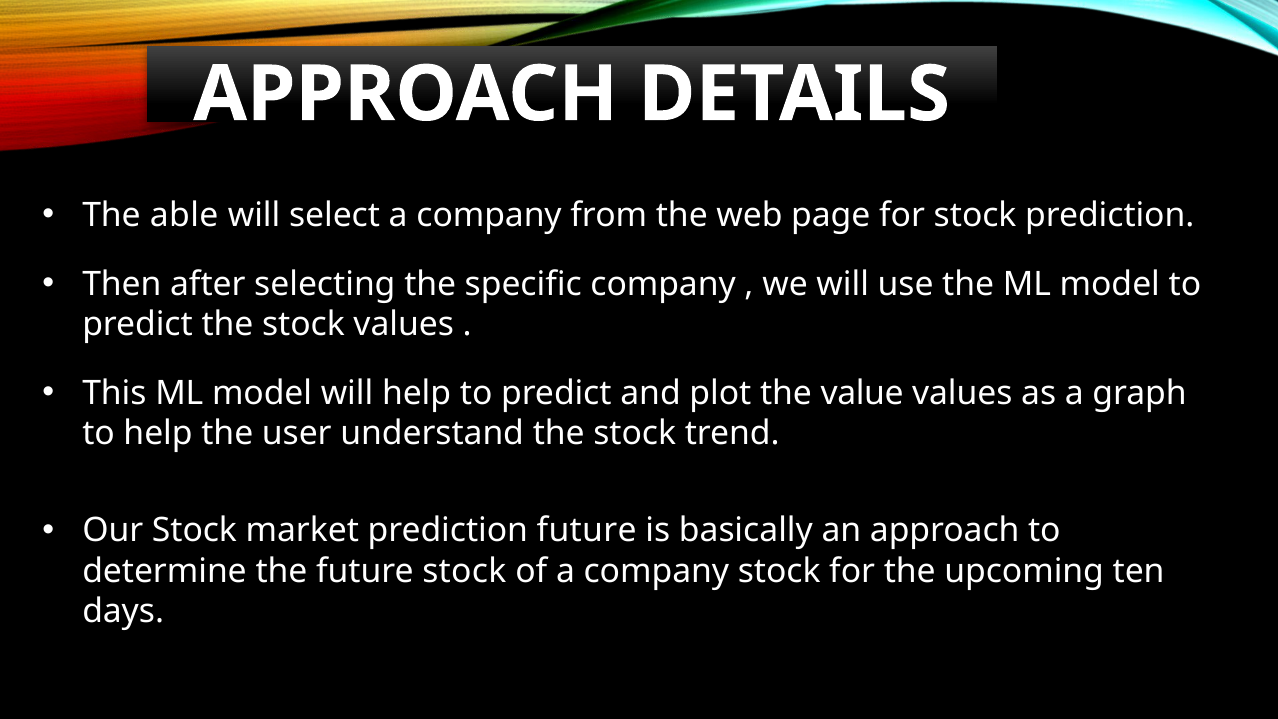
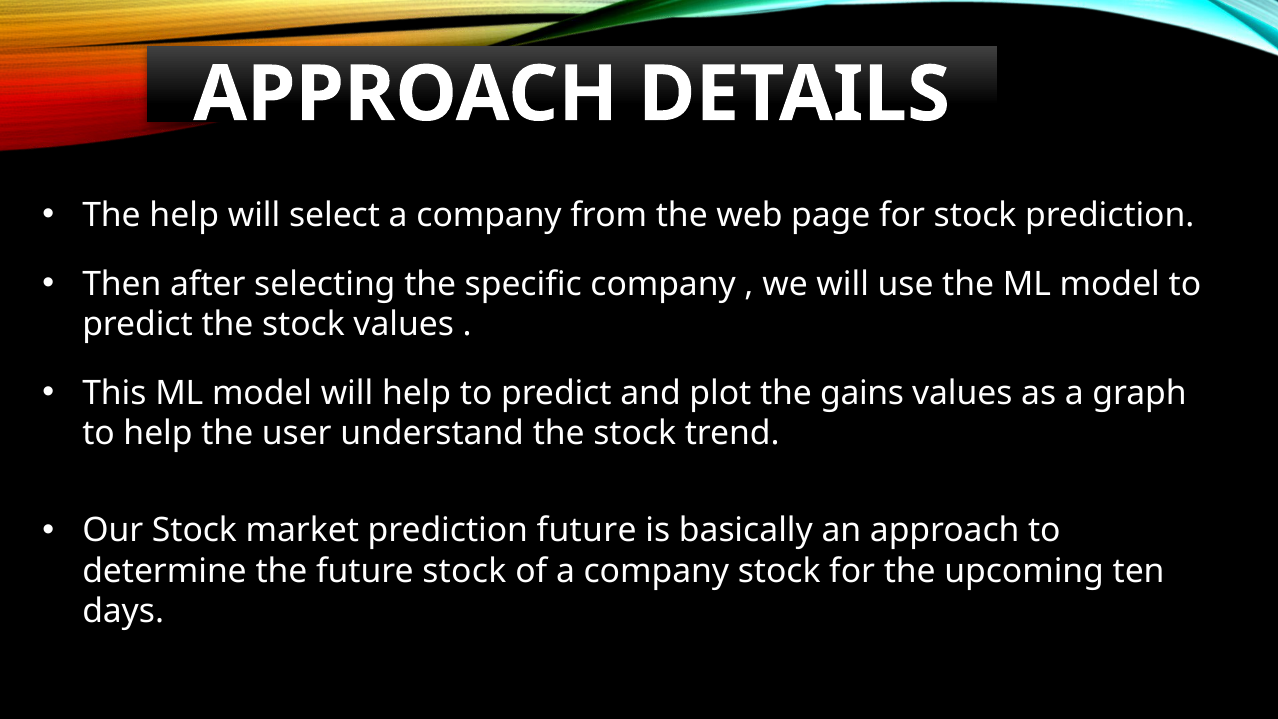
The able: able -> help
value: value -> gains
